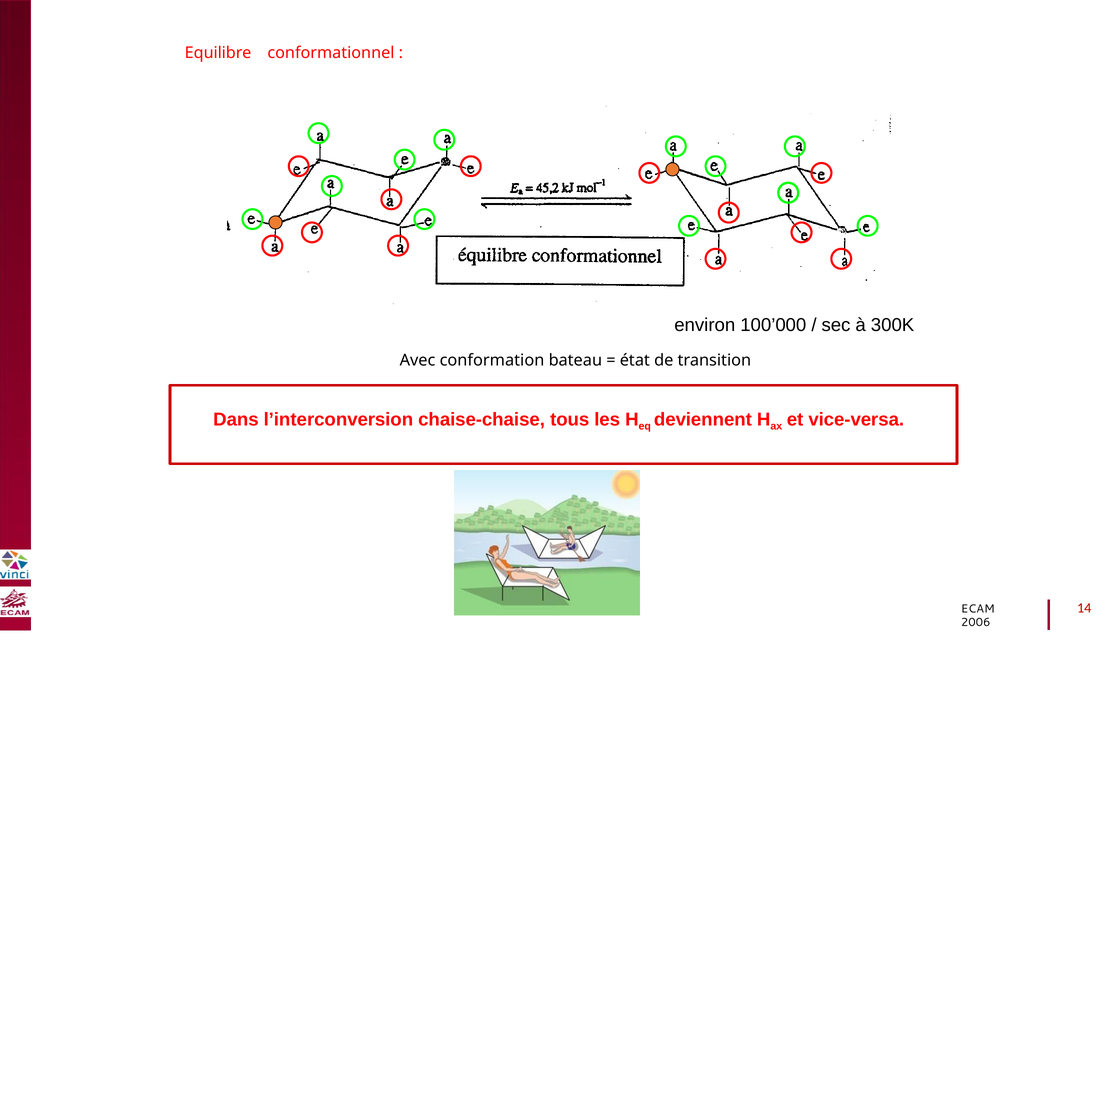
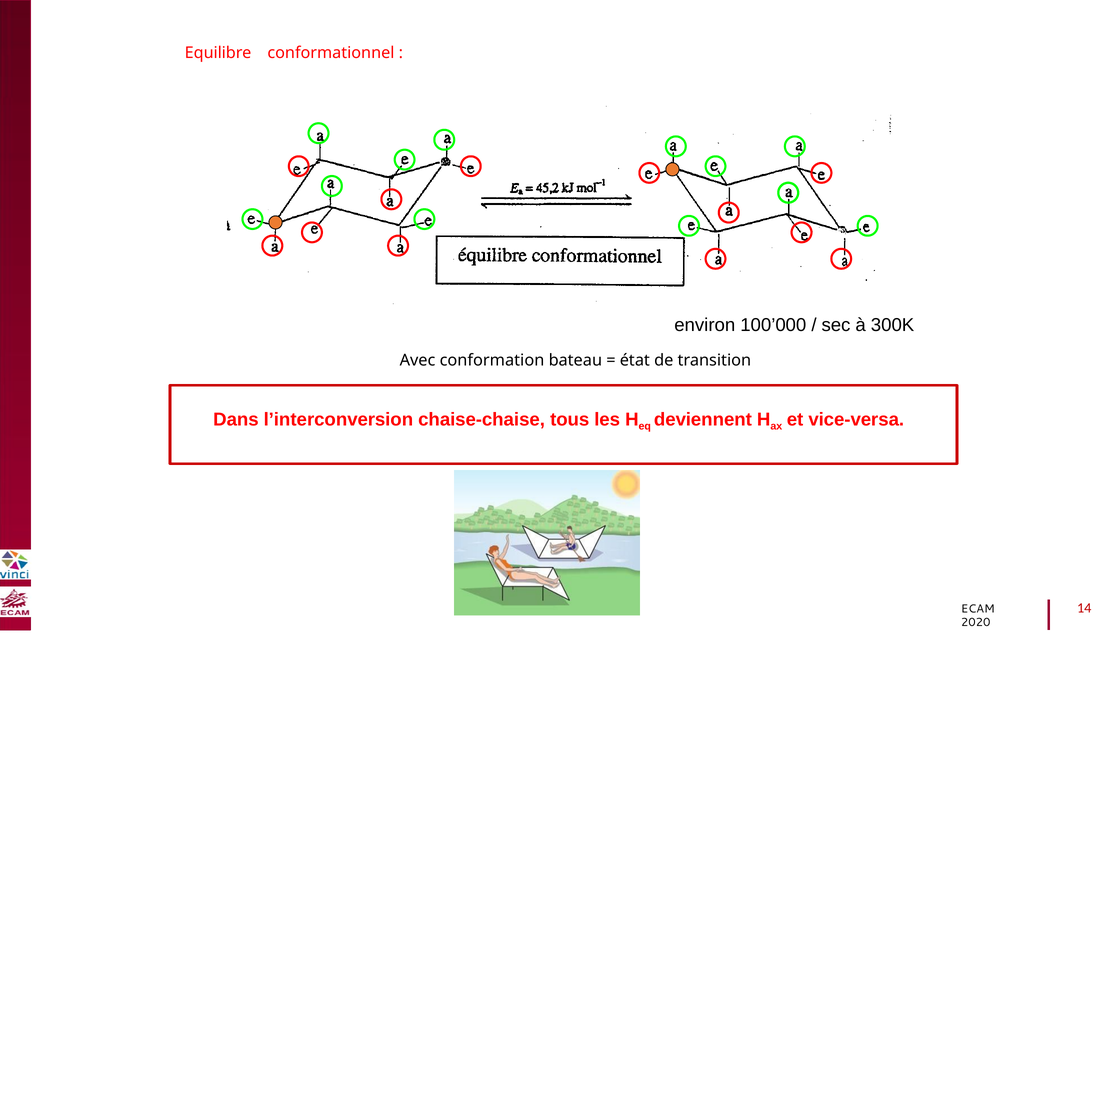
2006: 2006 -> 2020
